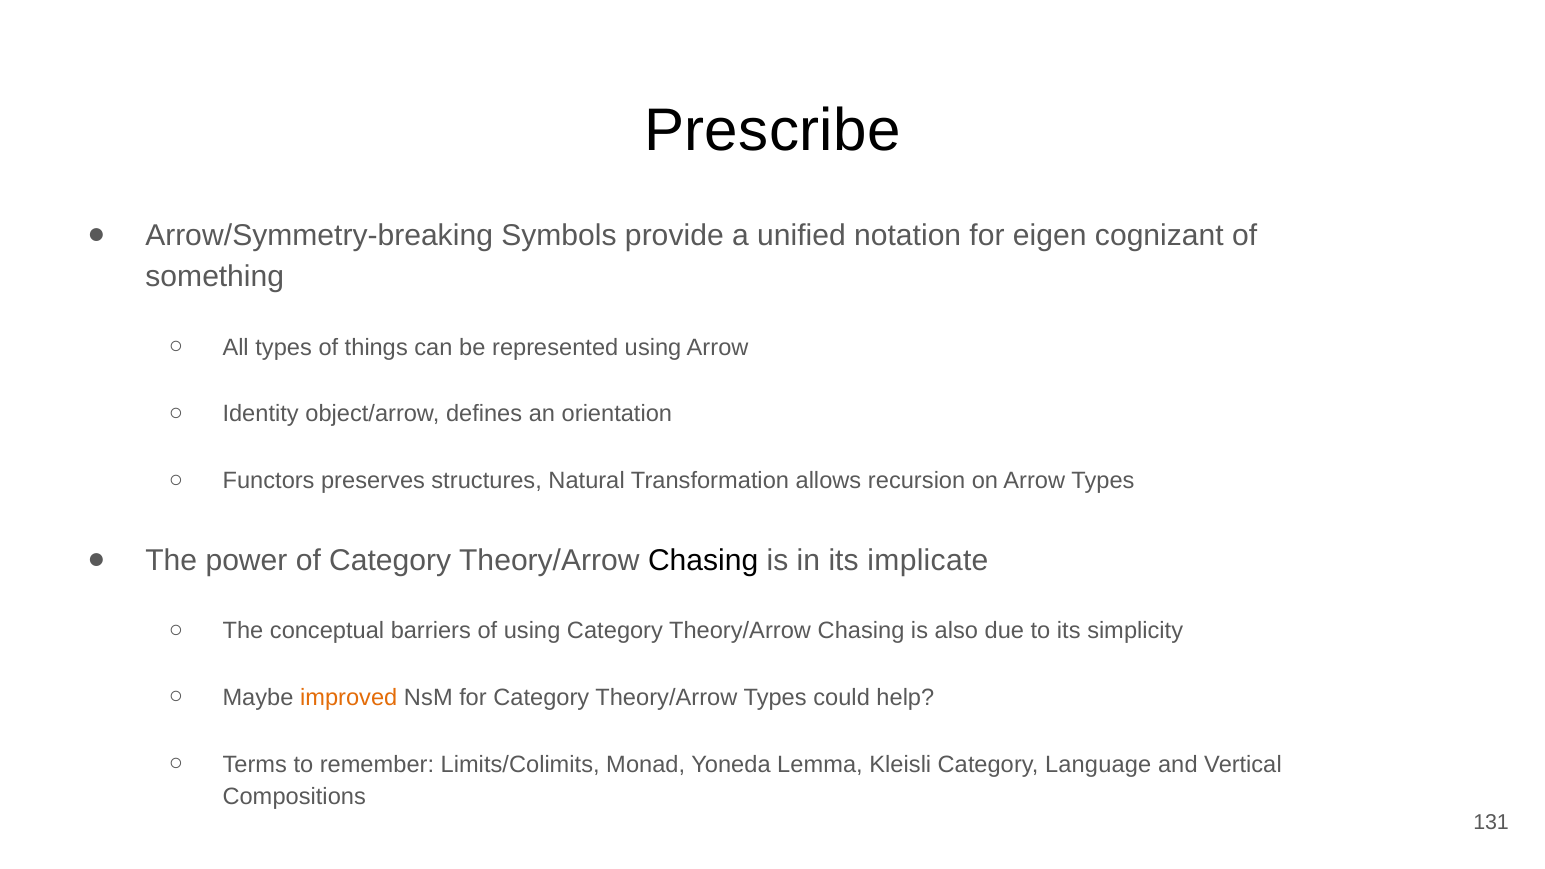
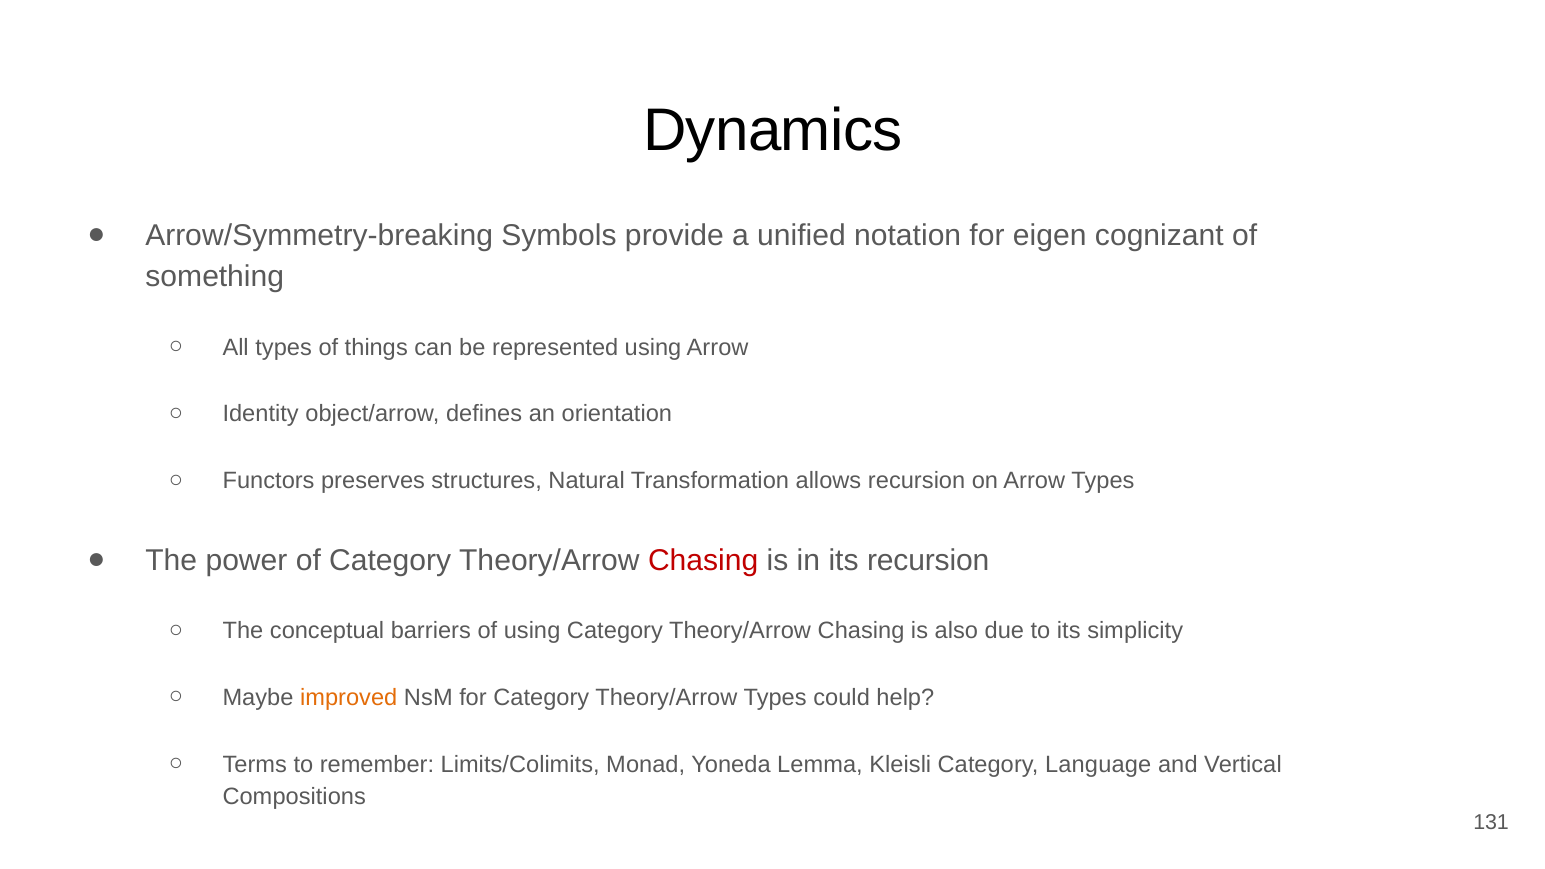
Prescribe: Prescribe -> Dynamics
Chasing at (703, 560) colour: black -> red
its implicate: implicate -> recursion
